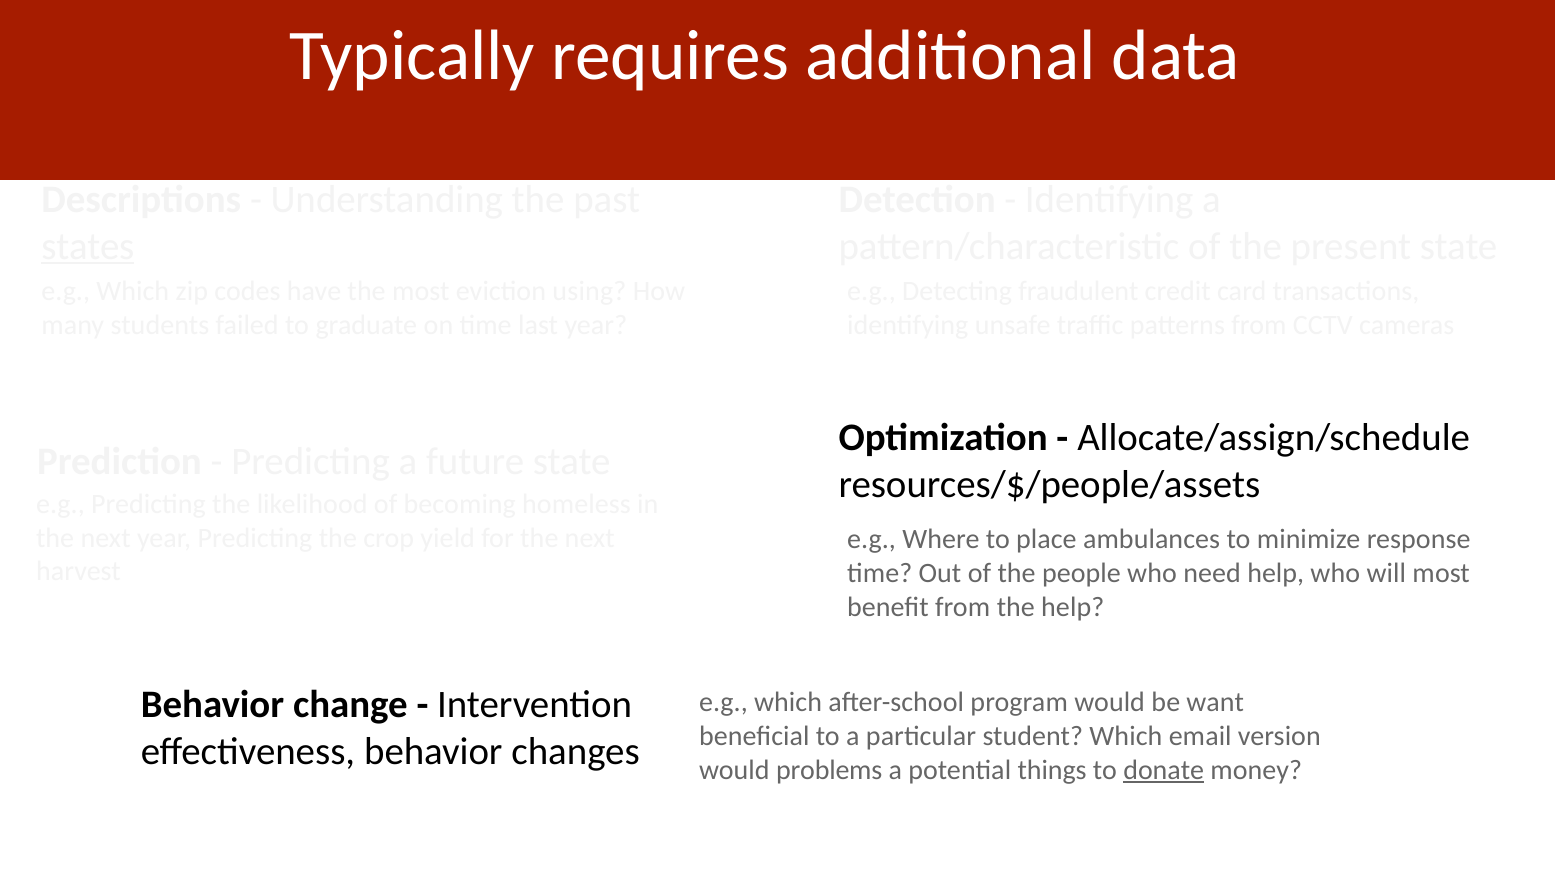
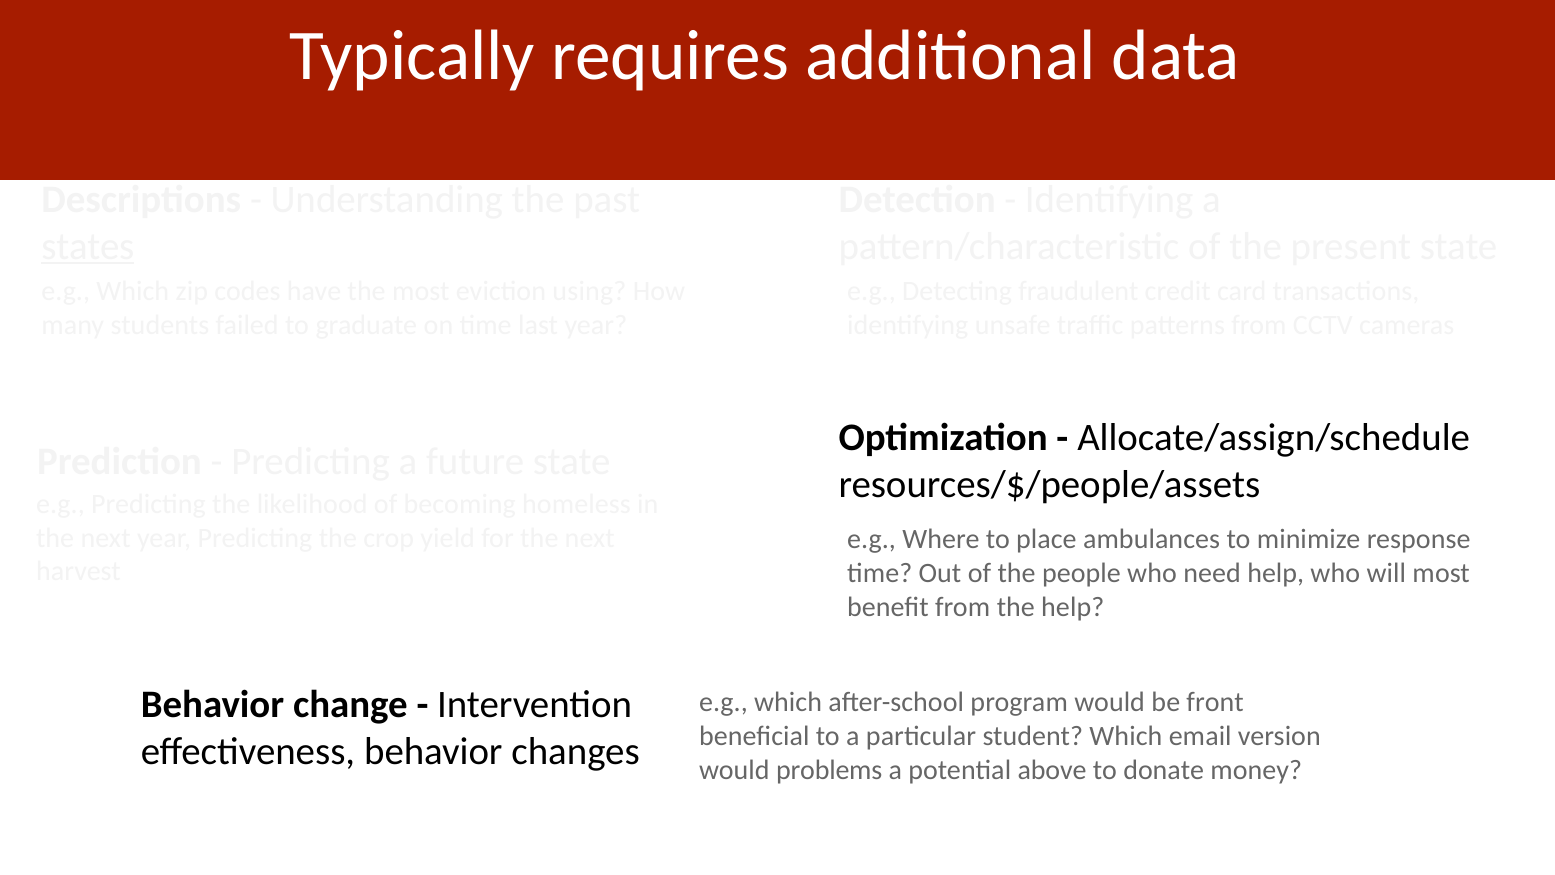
want: want -> front
things: things -> above
donate underline: present -> none
